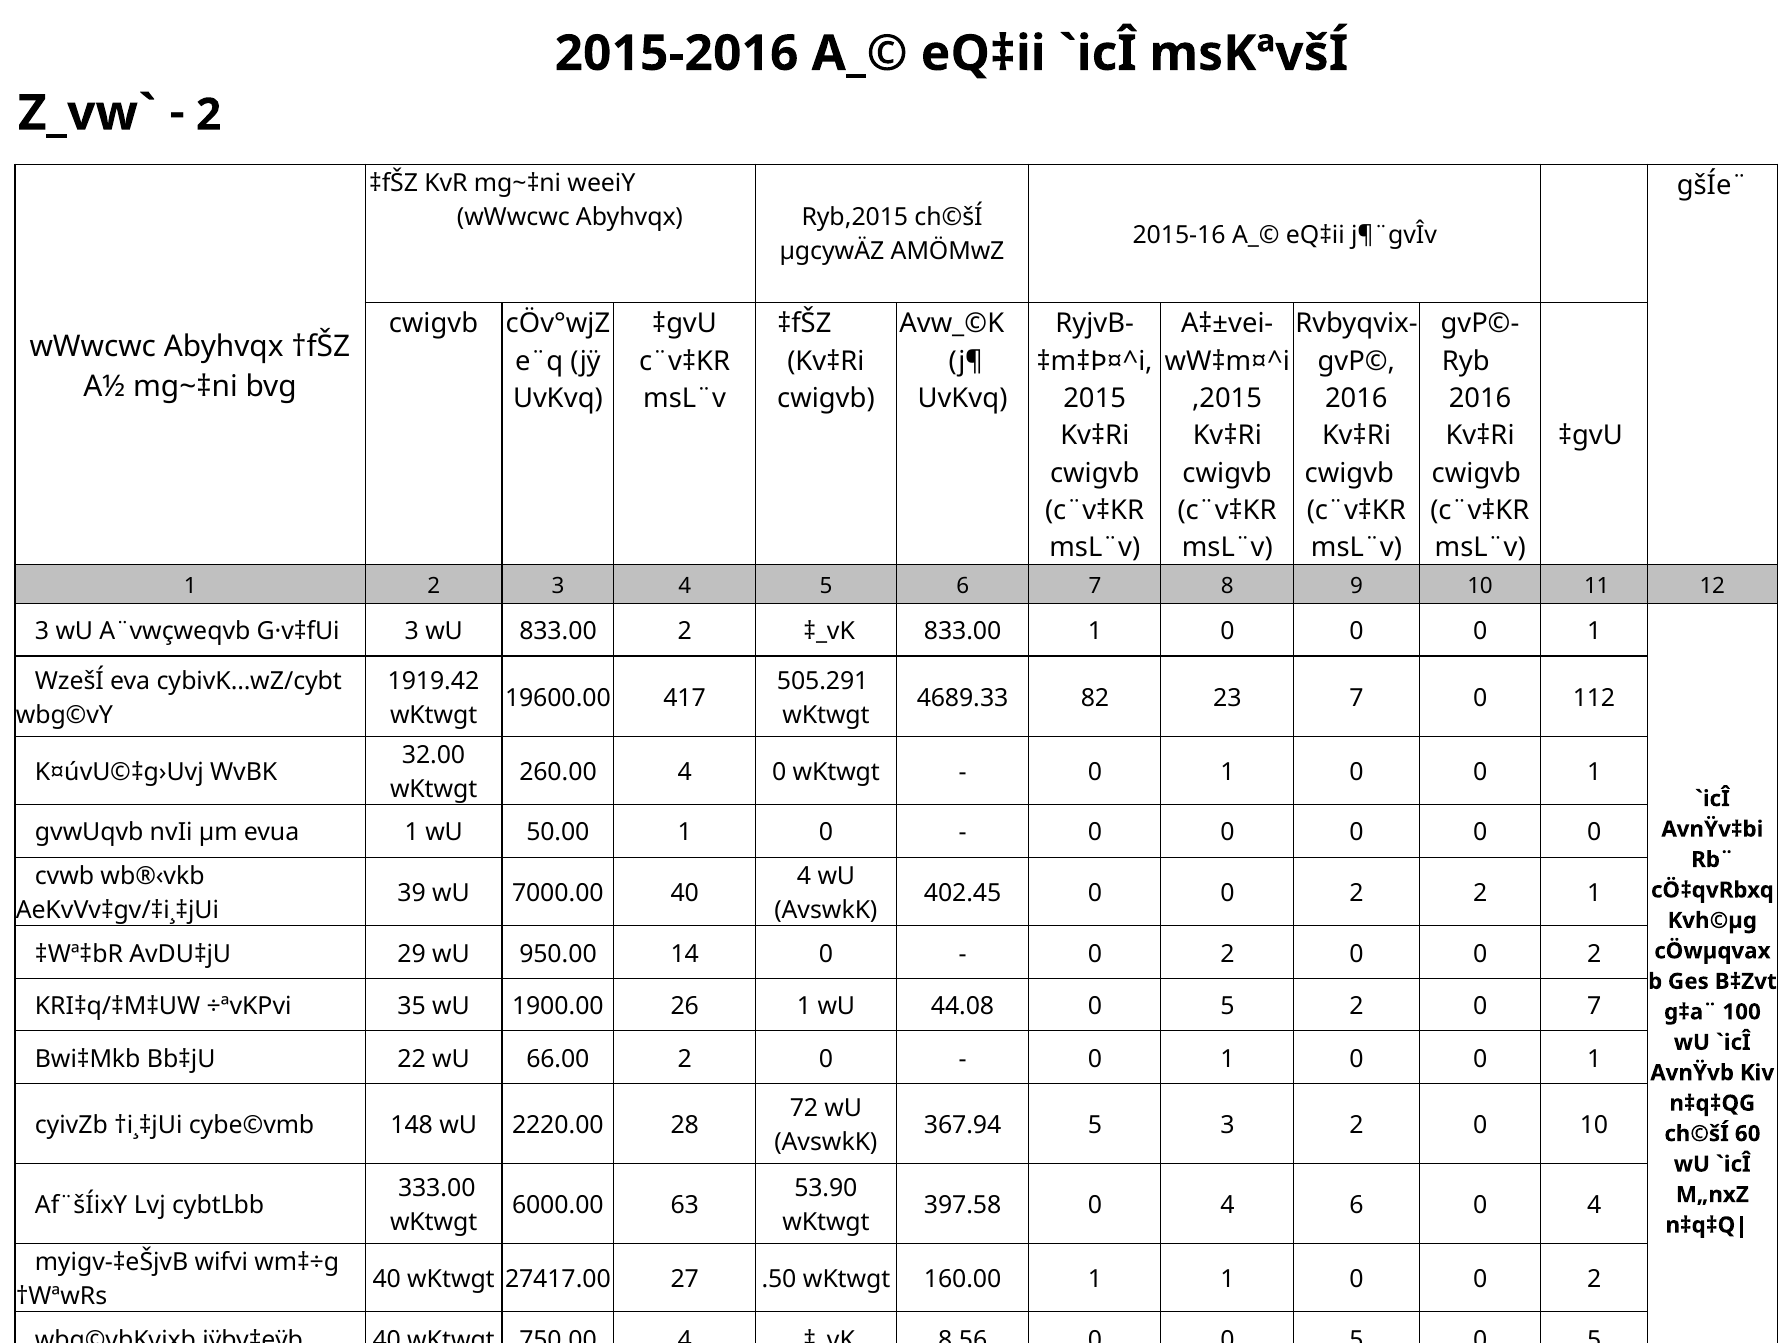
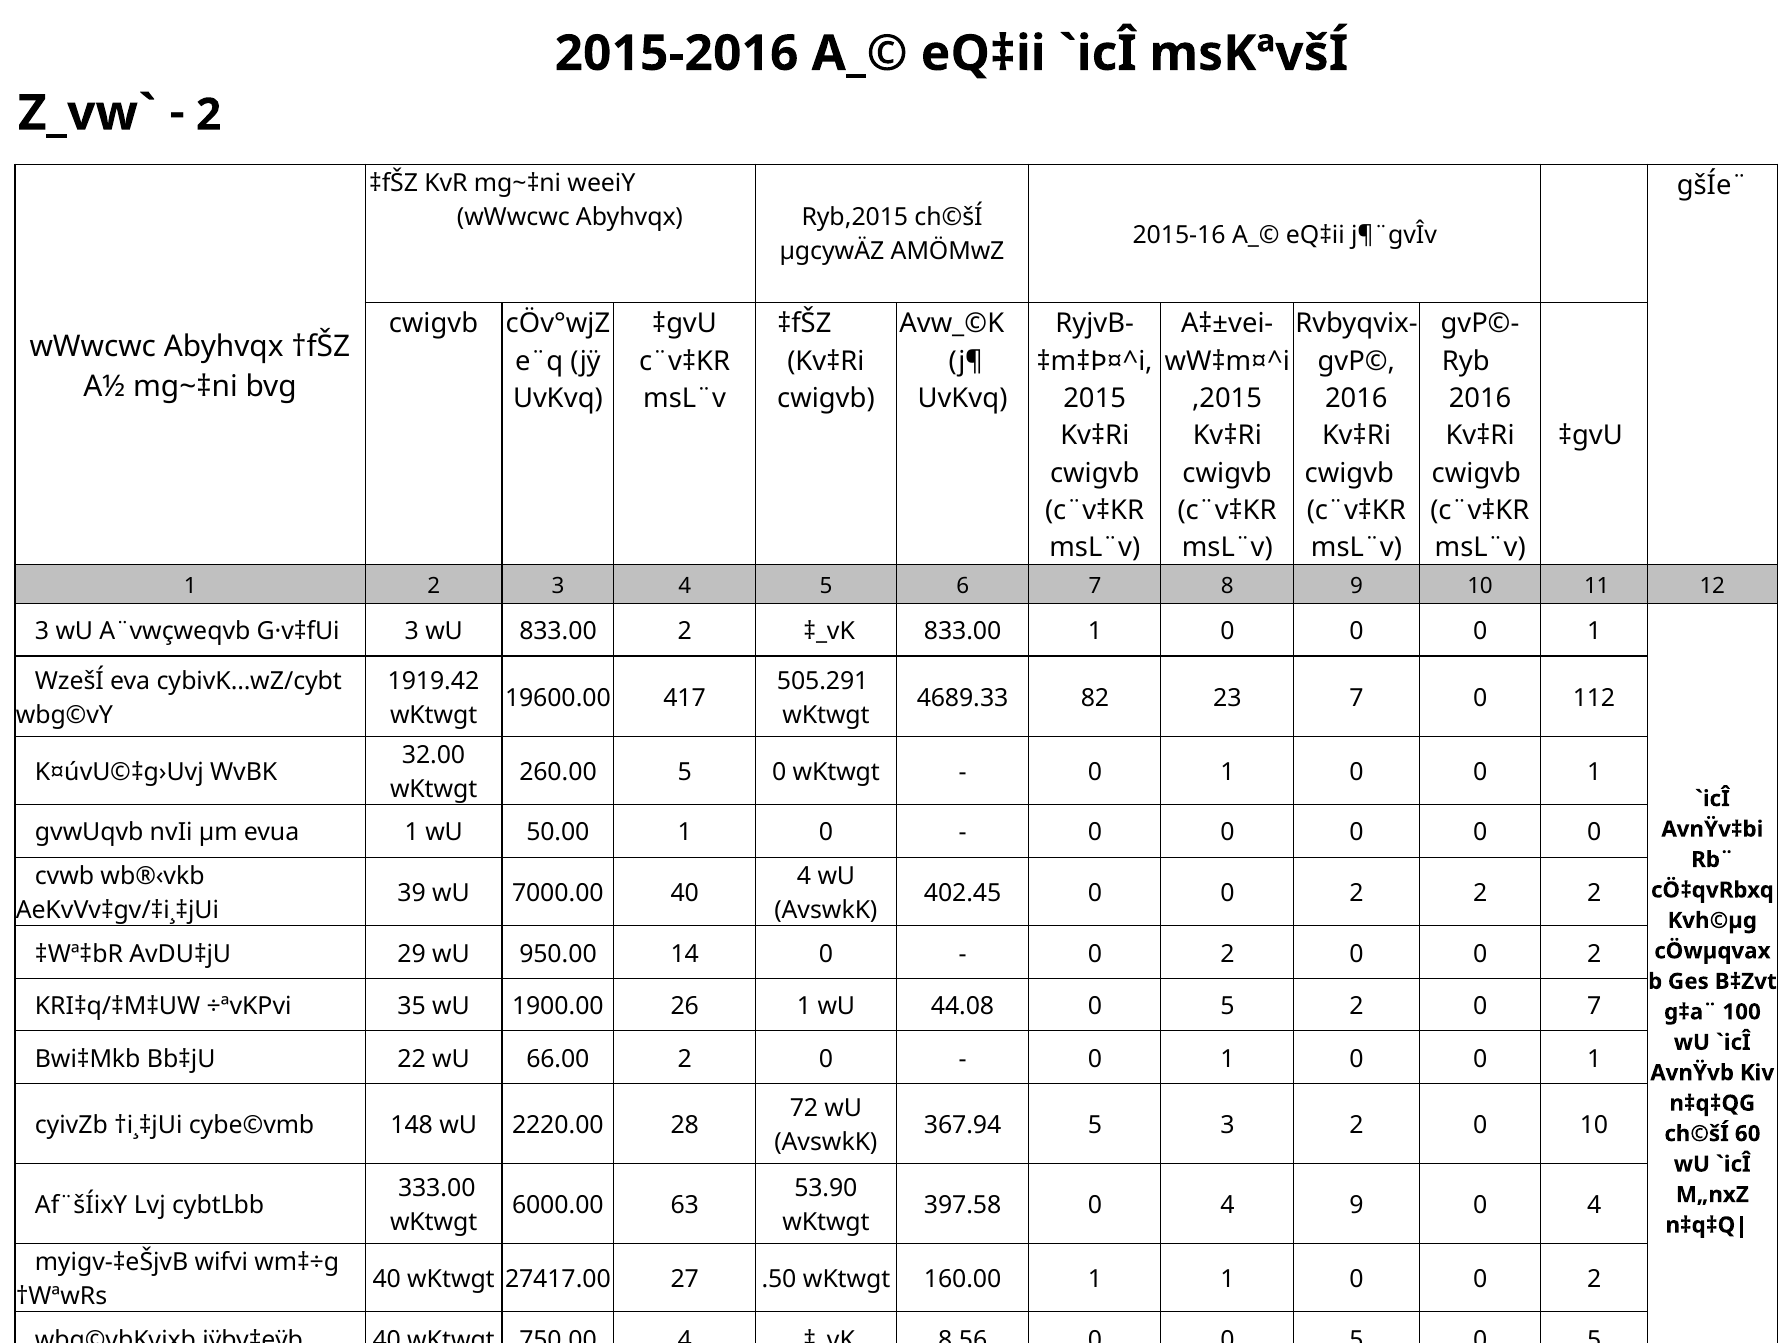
260.00 4: 4 -> 5
2 2 1: 1 -> 2
4 6: 6 -> 9
